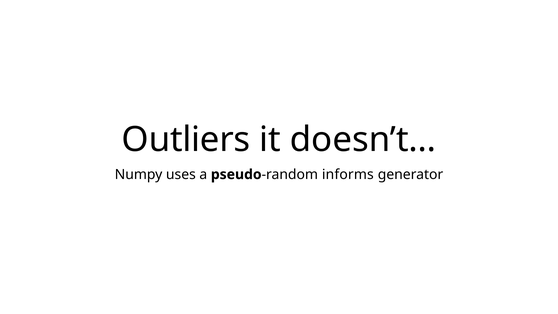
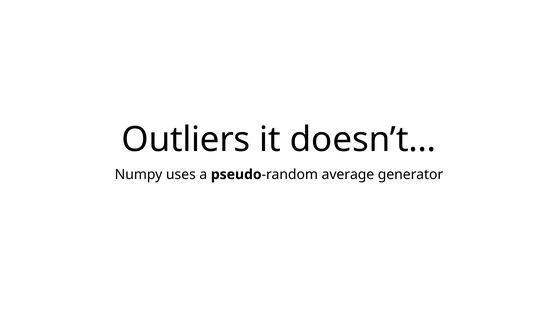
informs: informs -> average
